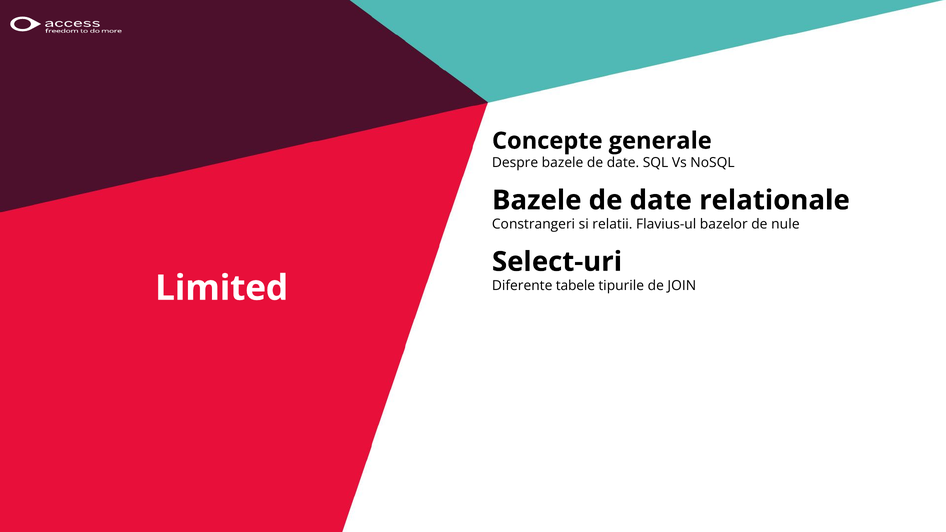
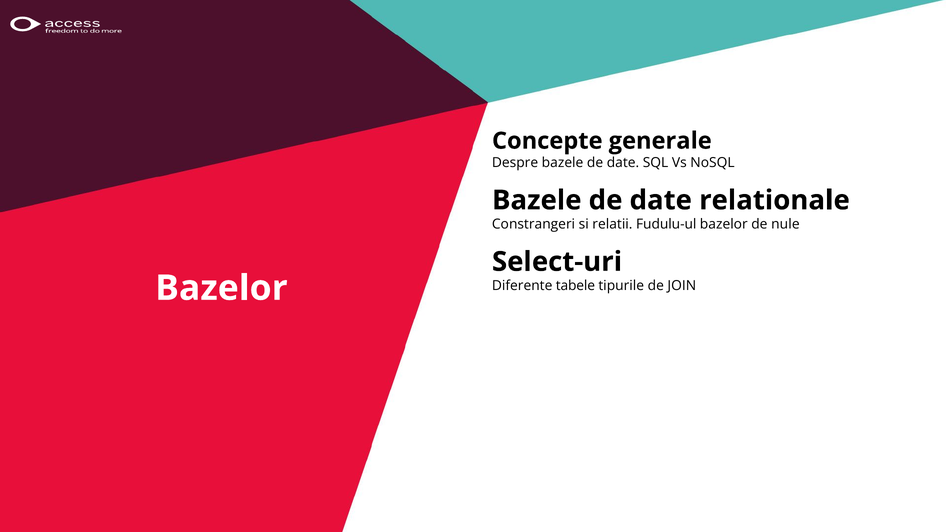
Flavius-ul: Flavius-ul -> Fudulu-ul
Limited at (222, 288): Limited -> Bazelor
